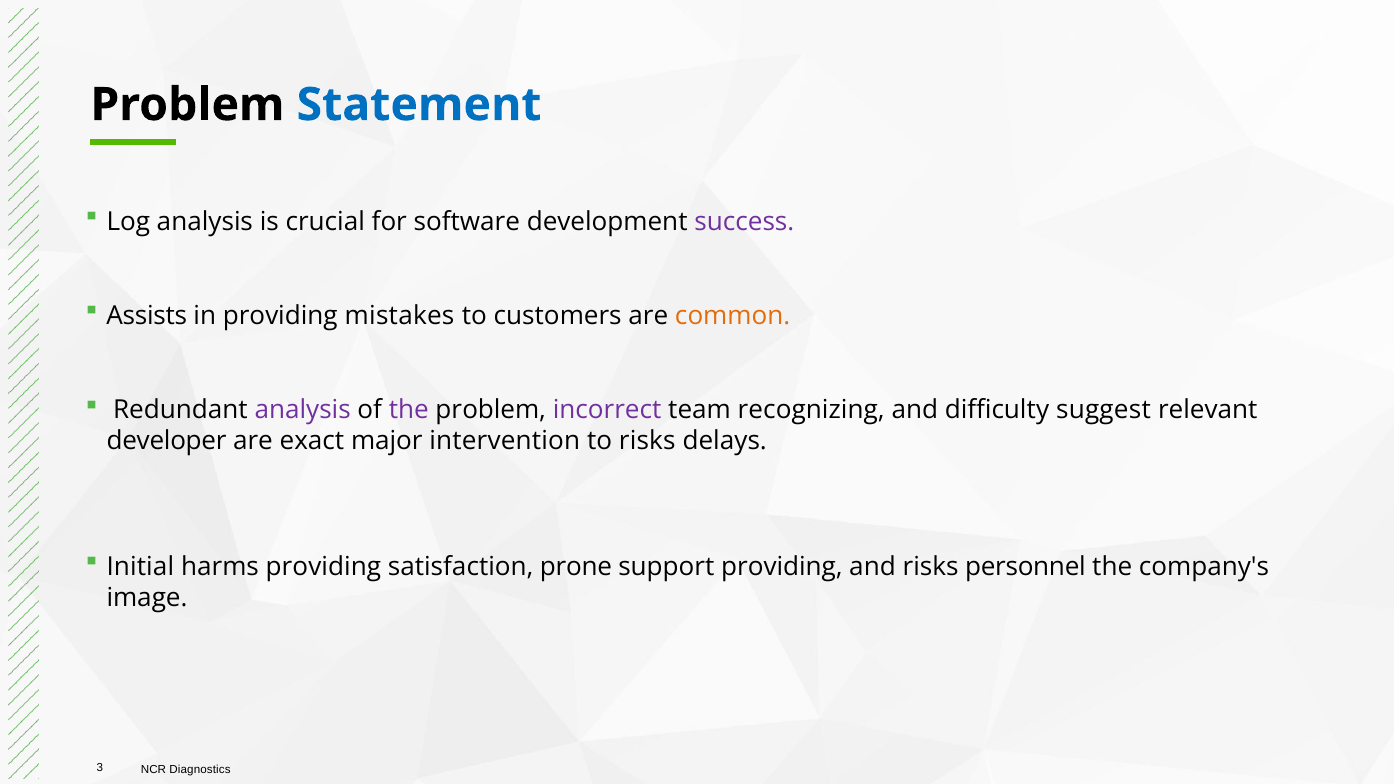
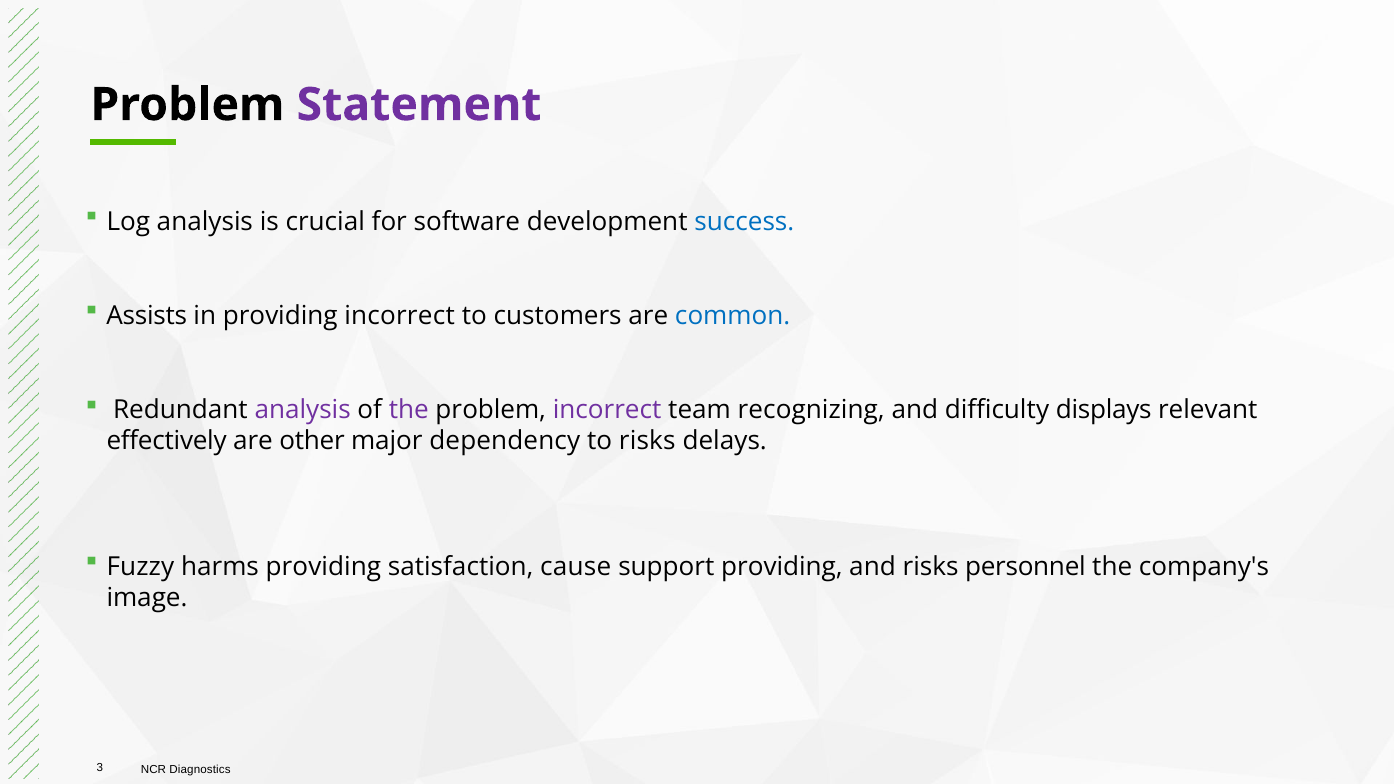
Statement colour: blue -> purple
success colour: purple -> blue
providing mistakes: mistakes -> incorrect
common colour: orange -> blue
suggest: suggest -> displays
developer: developer -> effectively
exact: exact -> other
intervention: intervention -> dependency
Initial: Initial -> Fuzzy
prone: prone -> cause
